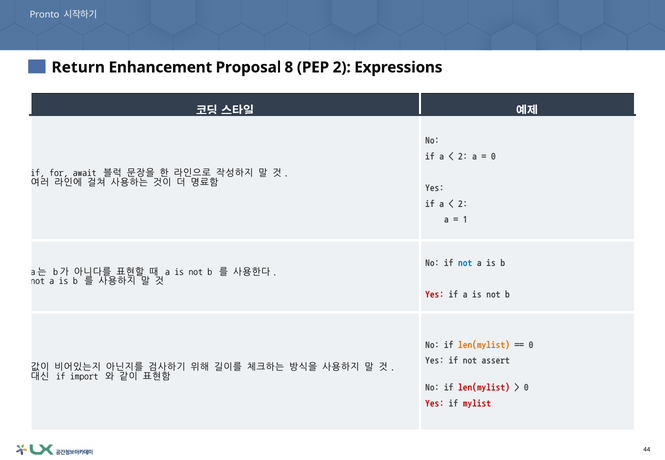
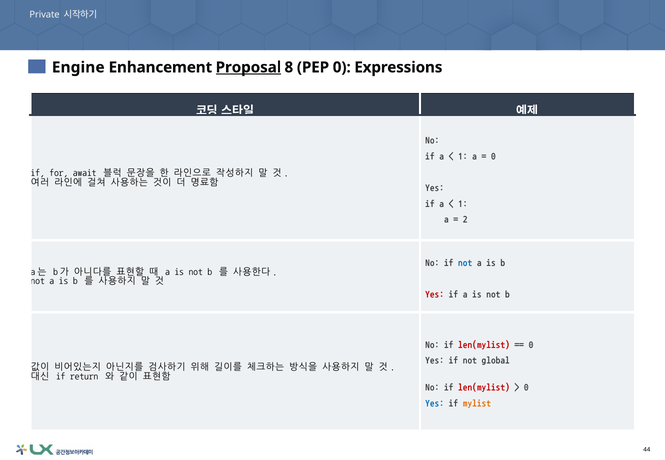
Pronto: Pronto -> Private
Return: Return -> Engine
Proposal underline: none -> present
PEP 2: 2 -> 0
2 at (463, 156): 2 -> 1
2 at (463, 204): 2 -> 1
1: 1 -> 2
len(mylist at (484, 345) colour: orange -> red
assert: assert -> global
import: import -> return
Yes at (435, 403) colour: red -> blue
mylist colour: red -> orange
